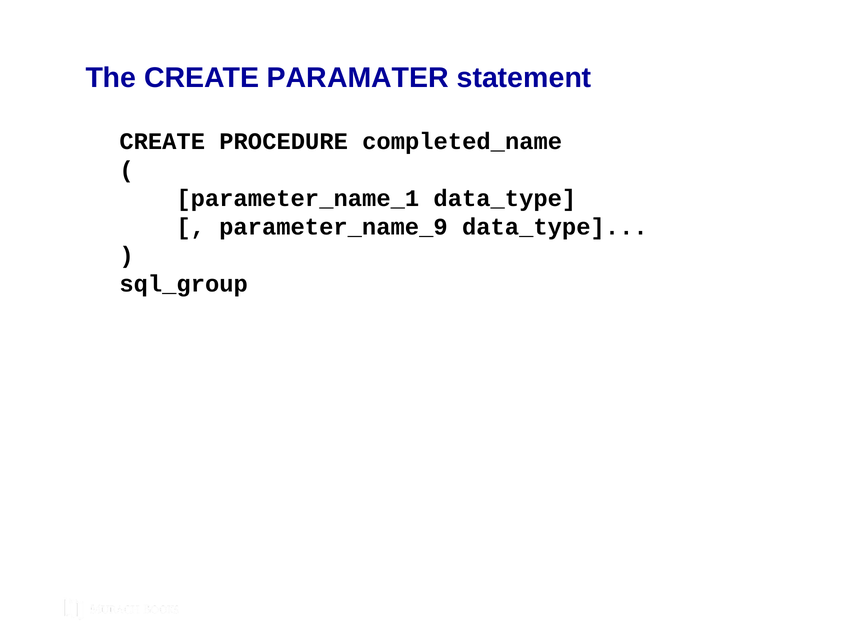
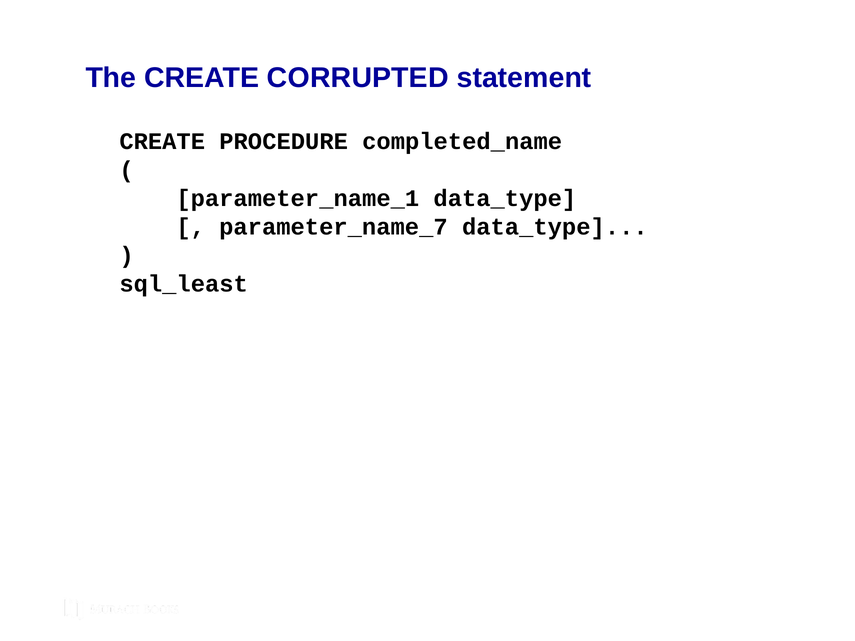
PARAMATER: PARAMATER -> CORRUPTED
parameter_name_9: parameter_name_9 -> parameter_name_7
sql_group: sql_group -> sql_least
